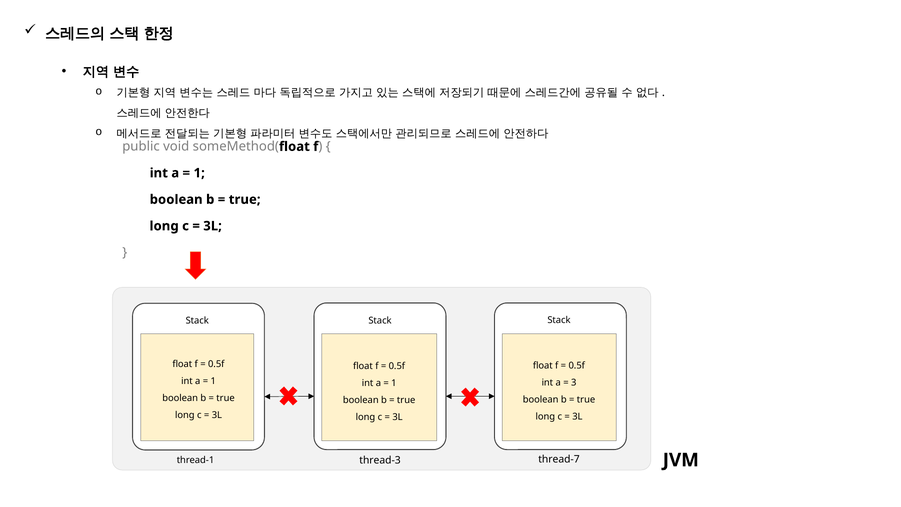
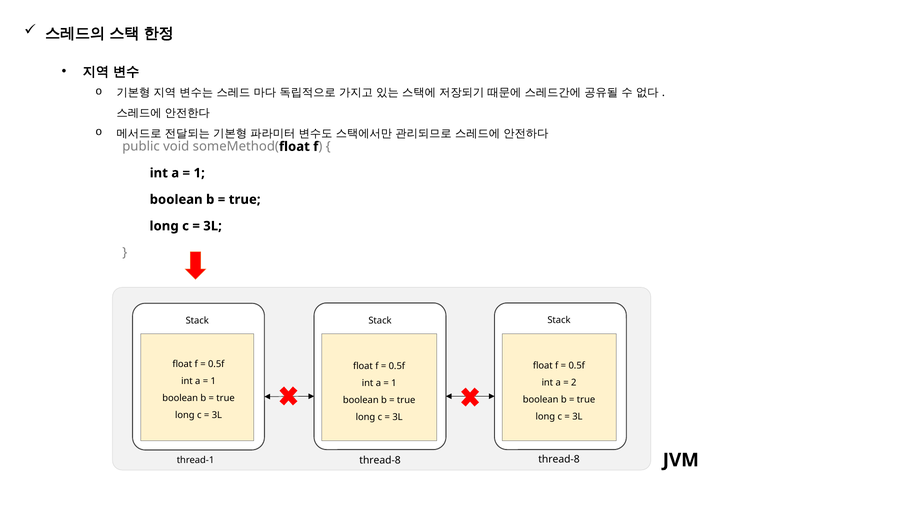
3: 3 -> 2
thread-7 at (559, 459): thread-7 -> thread-8
thread-3 at (380, 460): thread-3 -> thread-8
